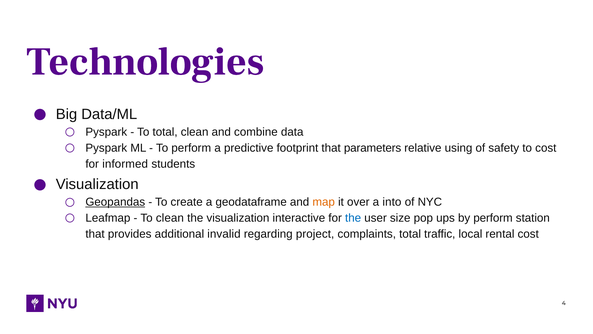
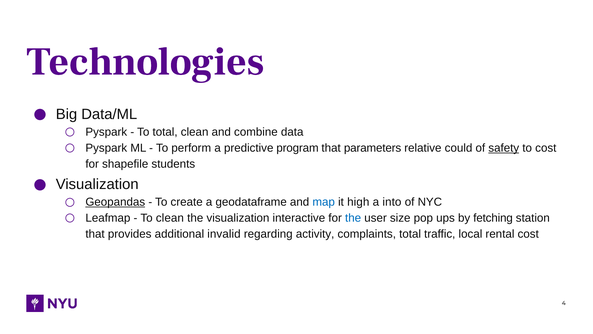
footprint: footprint -> program
using: using -> could
safety underline: none -> present
informed: informed -> shapefile
map colour: orange -> blue
over: over -> high
by perform: perform -> fetching
project: project -> activity
